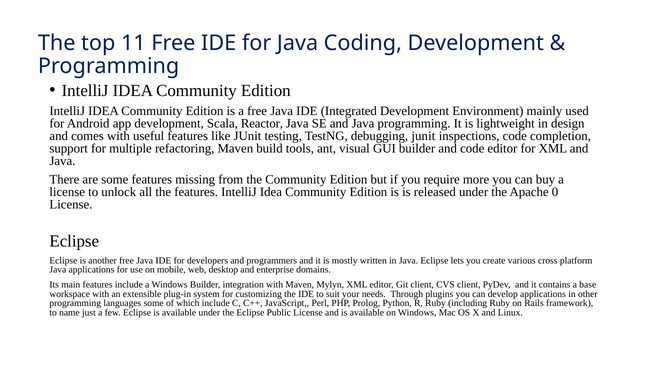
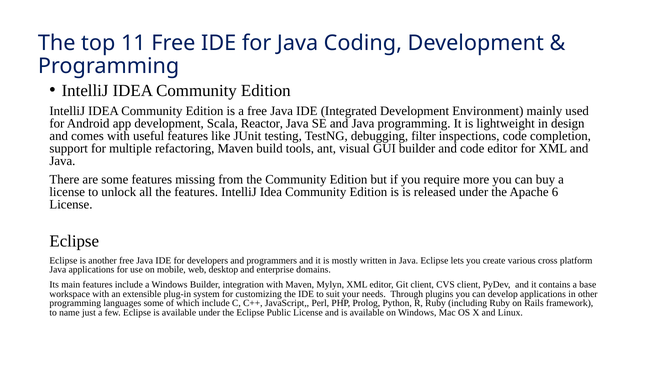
debugging junit: junit -> filter
0: 0 -> 6
